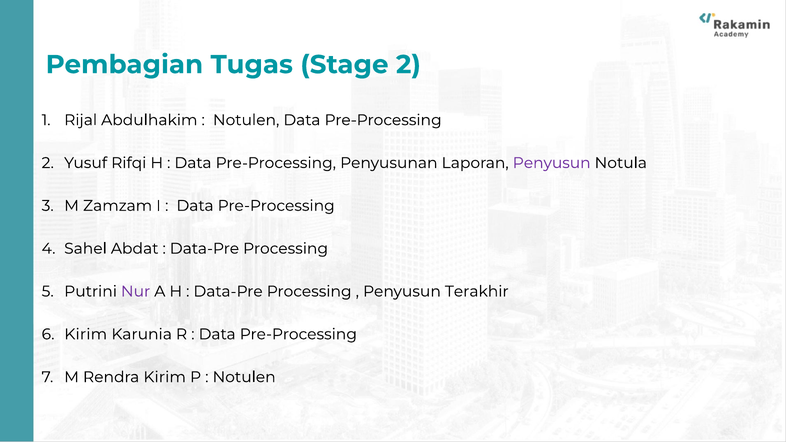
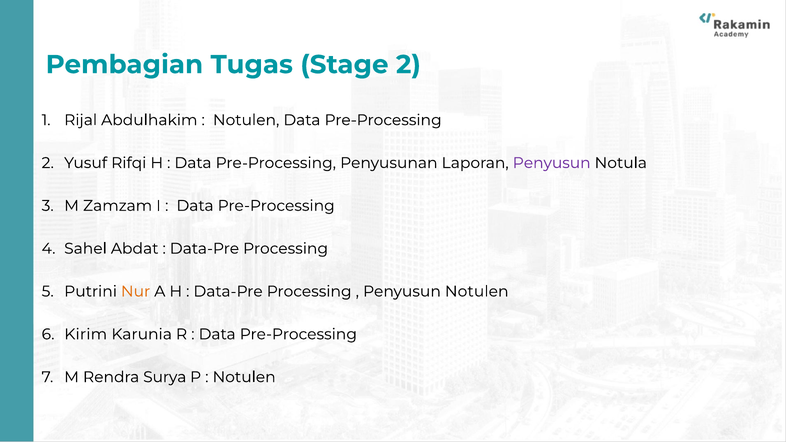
Nur colour: purple -> orange
Penyusun Terakhir: Terakhir -> Notulen
Rendra Kirim: Kirim -> Surya
